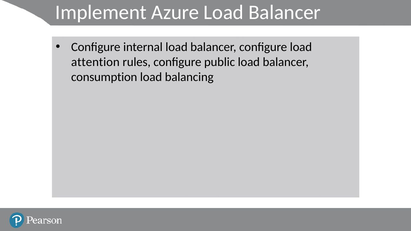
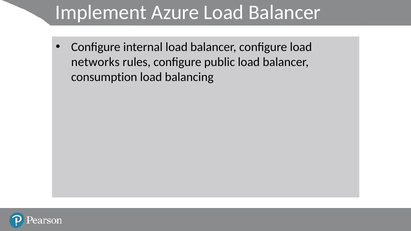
attention: attention -> networks
